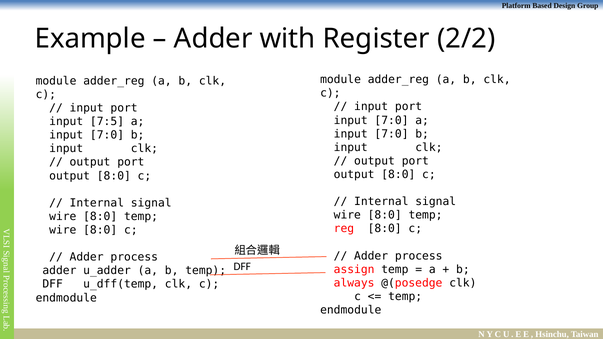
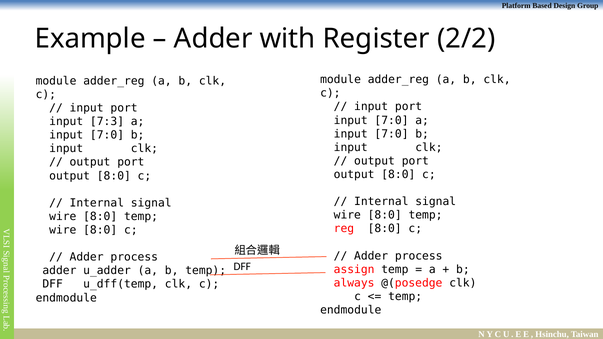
7:5: 7:5 -> 7:3
